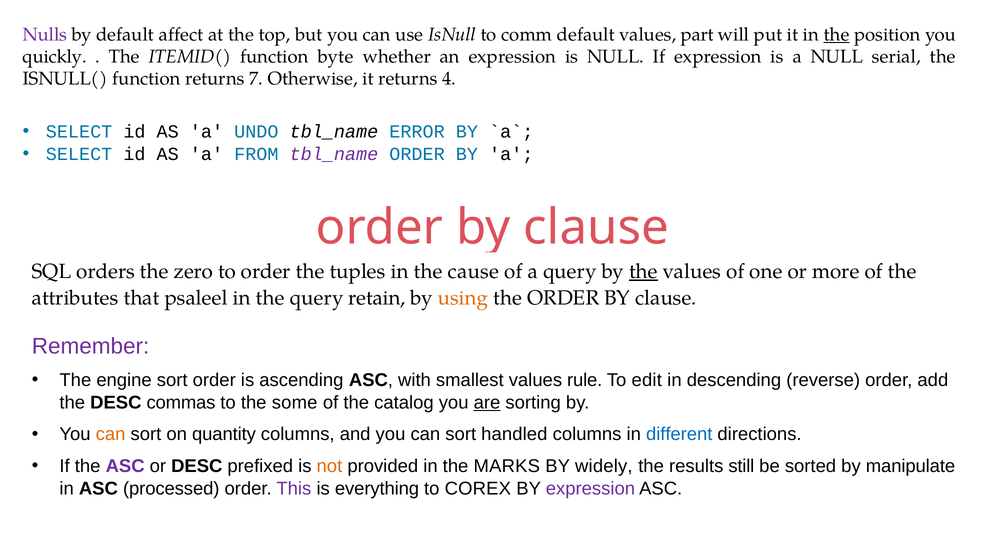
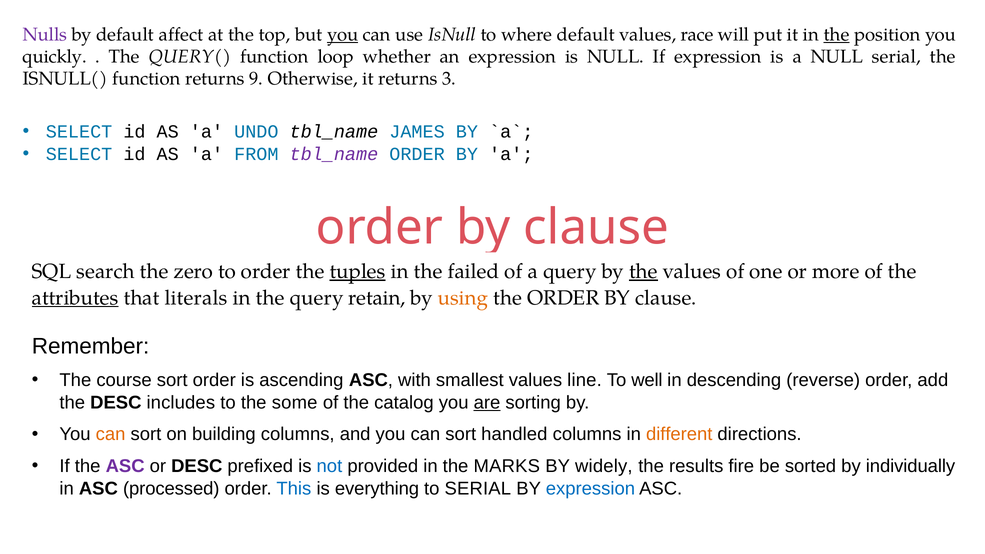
you at (343, 34) underline: none -> present
comm: comm -> where
part: part -> race
ITEMID(: ITEMID( -> QUERY(
byte: byte -> loop
7: 7 -> 9
4: 4 -> 3
ERROR: ERROR -> JAMES
orders: orders -> search
tuples underline: none -> present
cause: cause -> failed
attributes underline: none -> present
psaleel: psaleel -> literals
Remember colour: purple -> black
engine: engine -> course
rule: rule -> line
edit: edit -> well
commas: commas -> includes
quantity: quantity -> building
different colour: blue -> orange
not colour: orange -> blue
still: still -> fire
manipulate: manipulate -> individually
This colour: purple -> blue
to COREX: COREX -> SERIAL
expression at (590, 489) colour: purple -> blue
